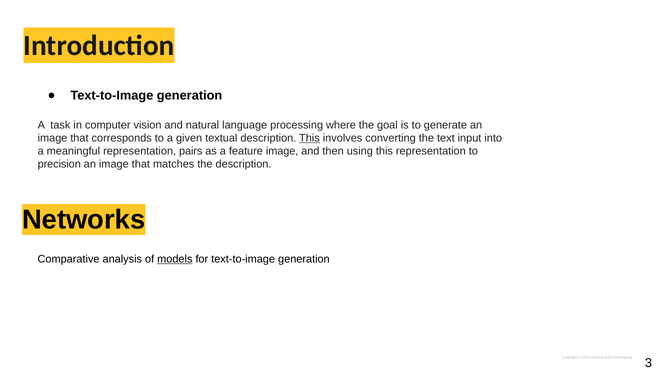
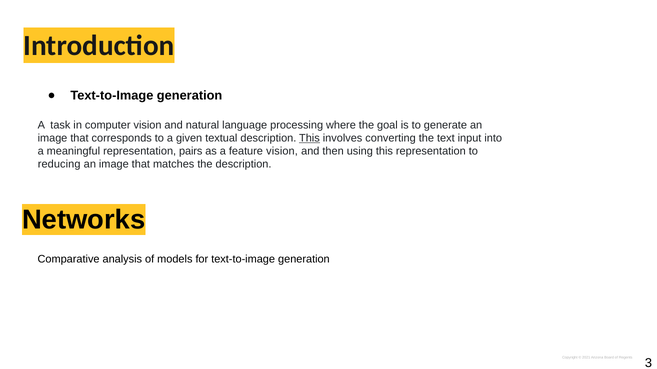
feature image: image -> vision
precision: precision -> reducing
models underline: present -> none
